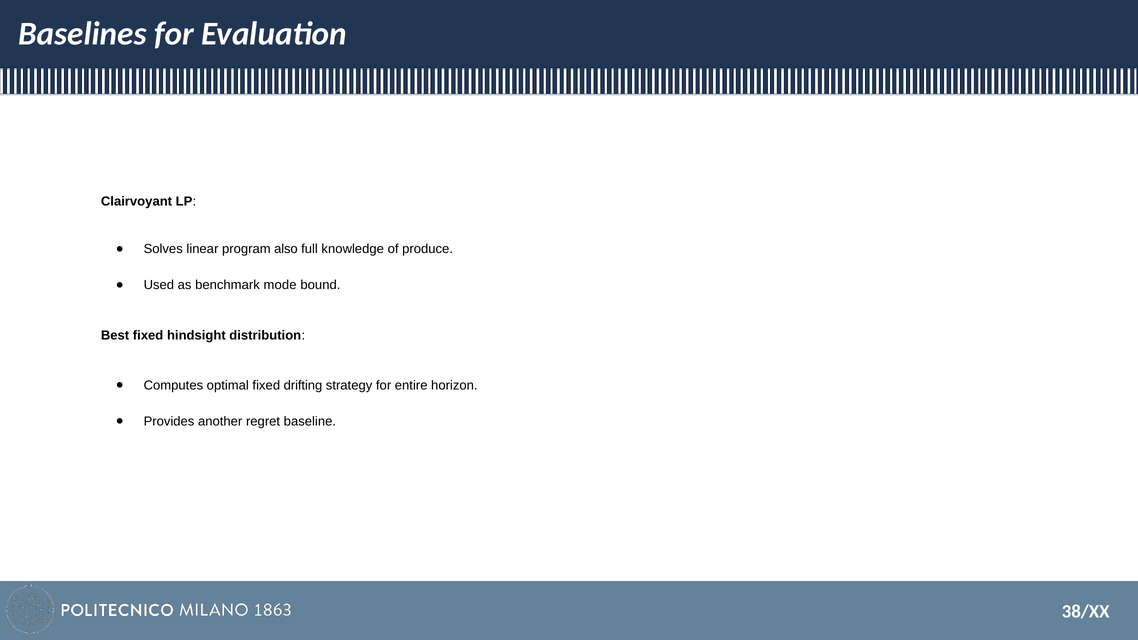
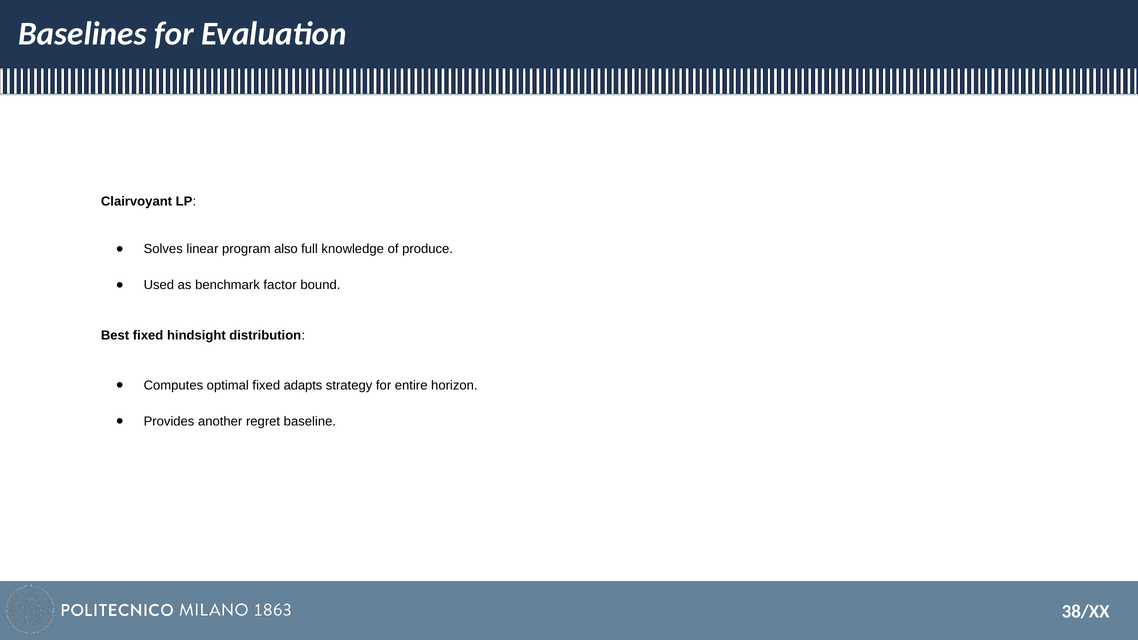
mode: mode -> factor
drifting: drifting -> adapts
